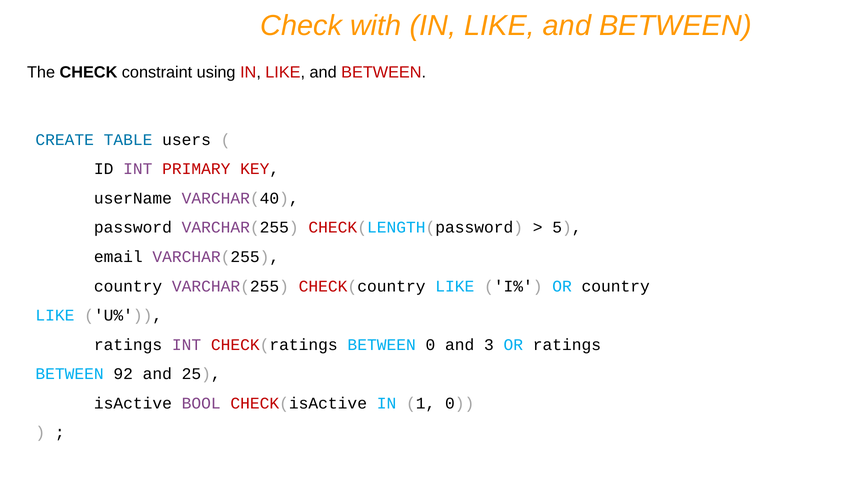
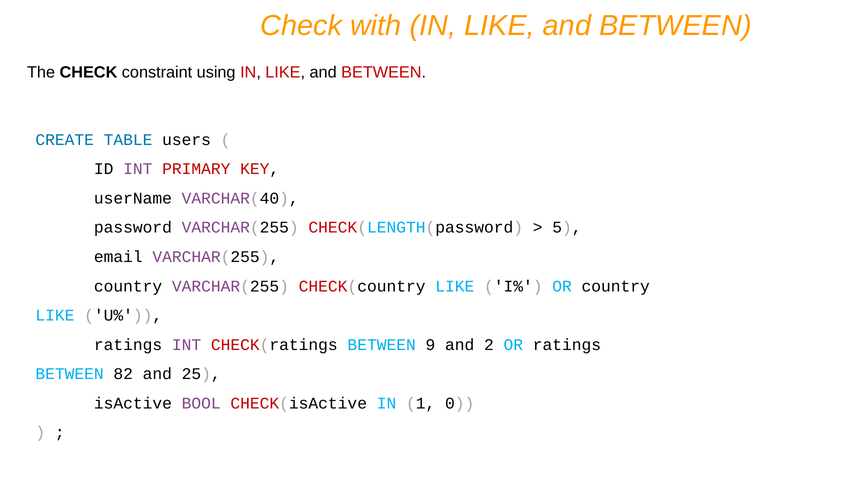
BETWEEN 0: 0 -> 9
3: 3 -> 2
92: 92 -> 82
